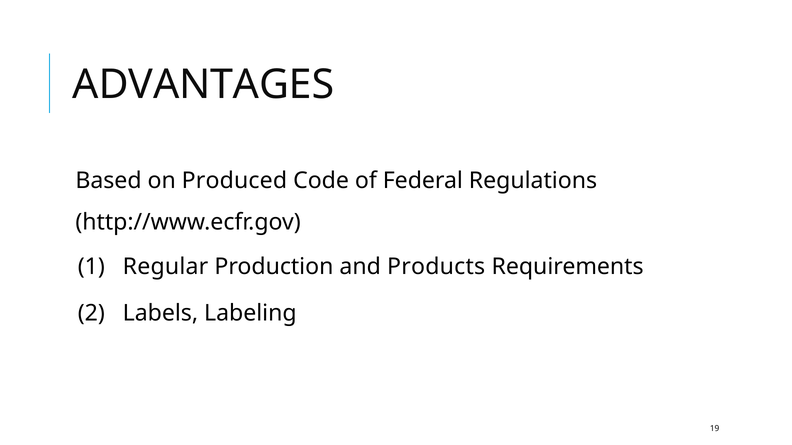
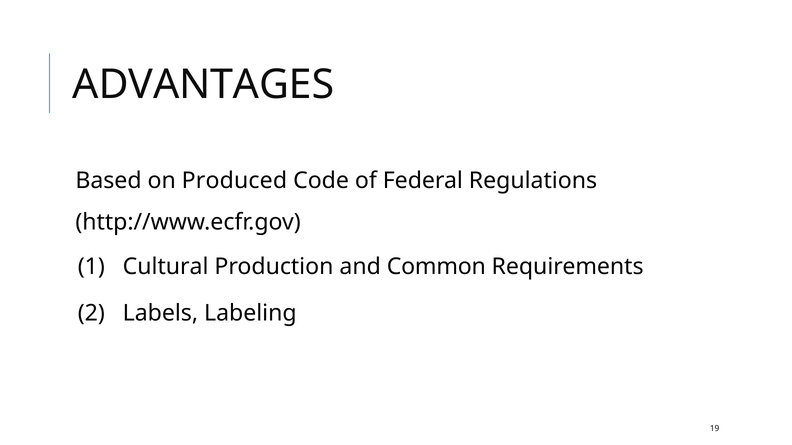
Regular: Regular -> Cultural
Products: Products -> Common
